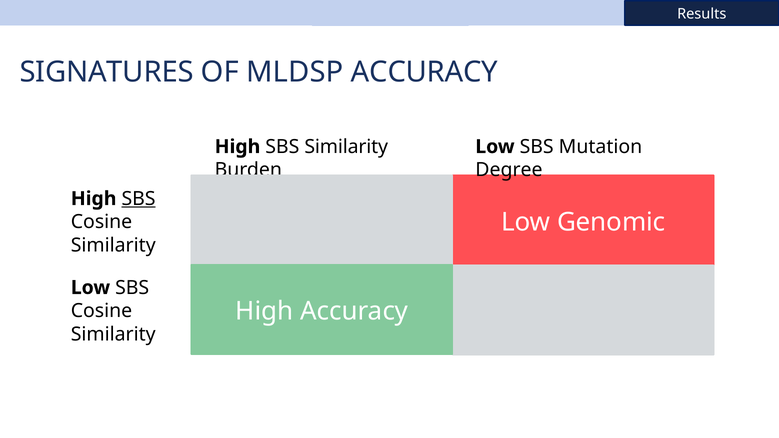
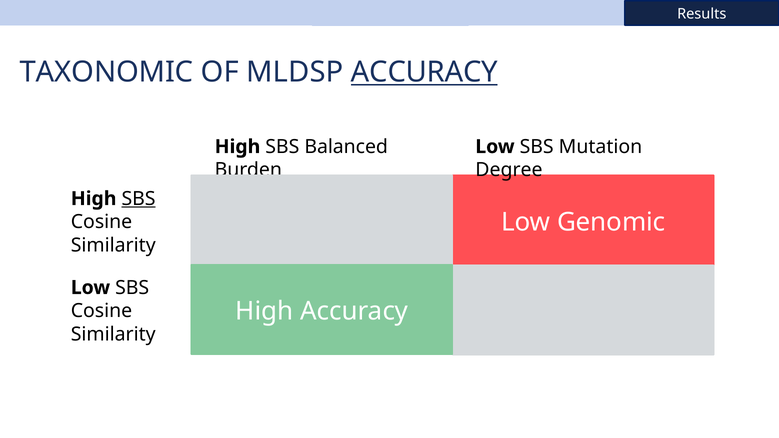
SIGNATURES: SIGNATURES -> TAXONOMIC
ACCURACY at (424, 72) underline: none -> present
SBS Similarity: Similarity -> Balanced
